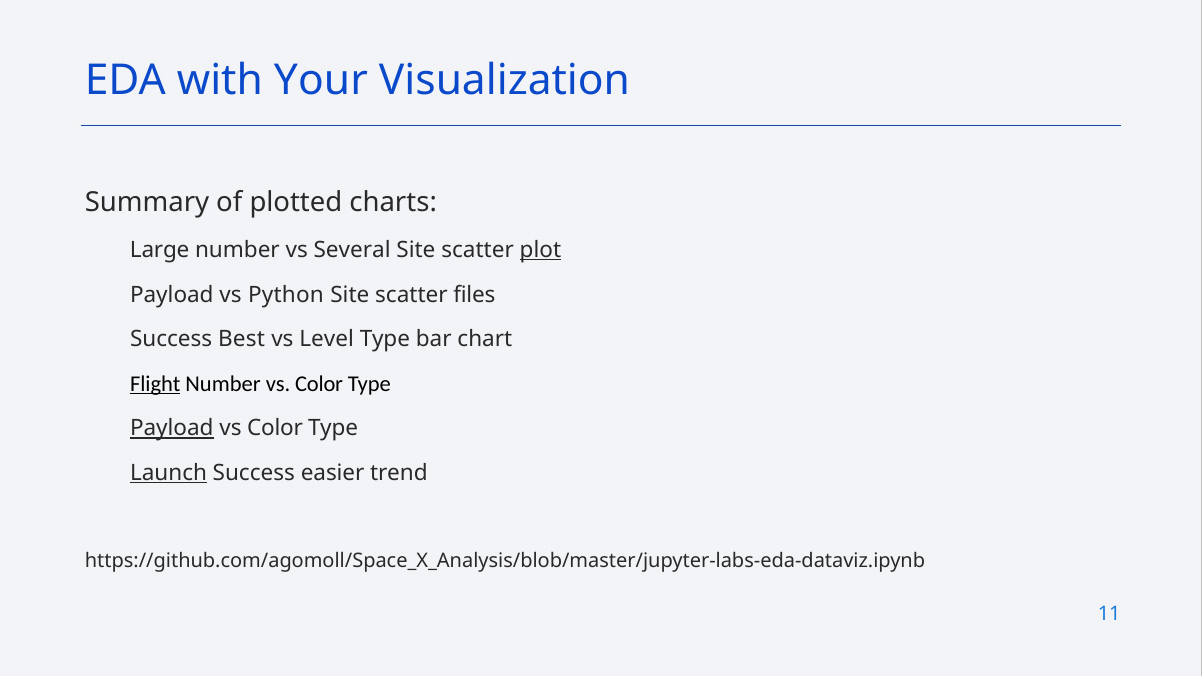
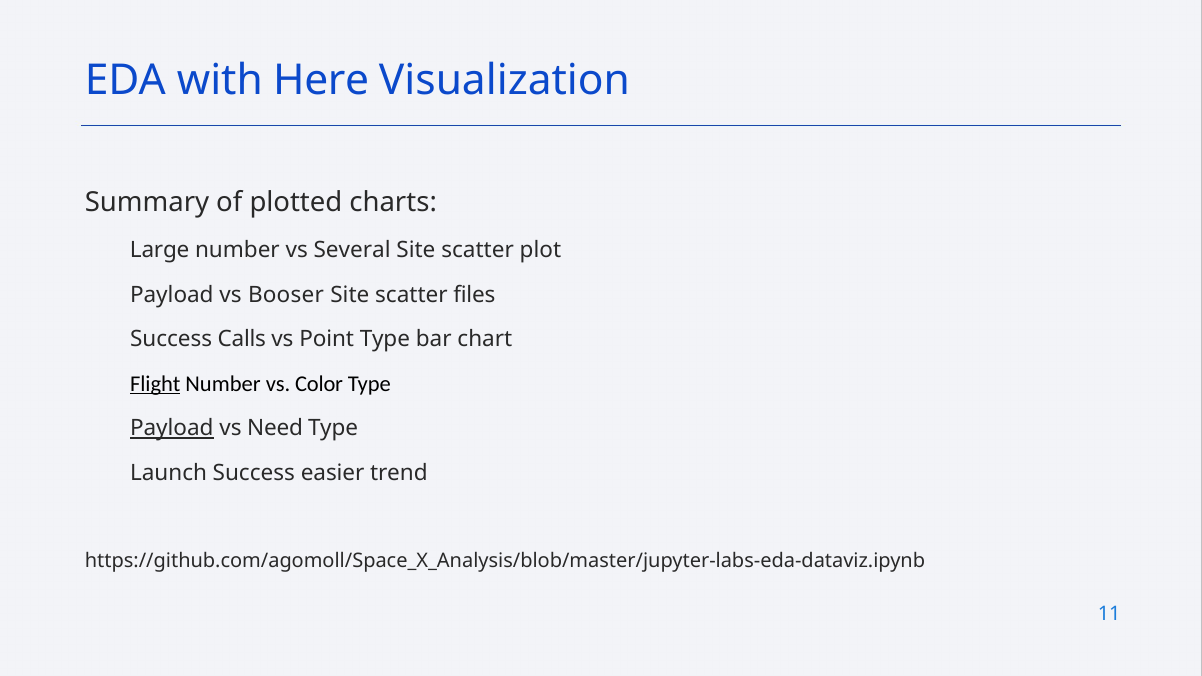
Your: Your -> Here
plot underline: present -> none
Python: Python -> Booser
Best: Best -> Calls
Level: Level -> Point
Color at (275, 428): Color -> Need
Launch underline: present -> none
